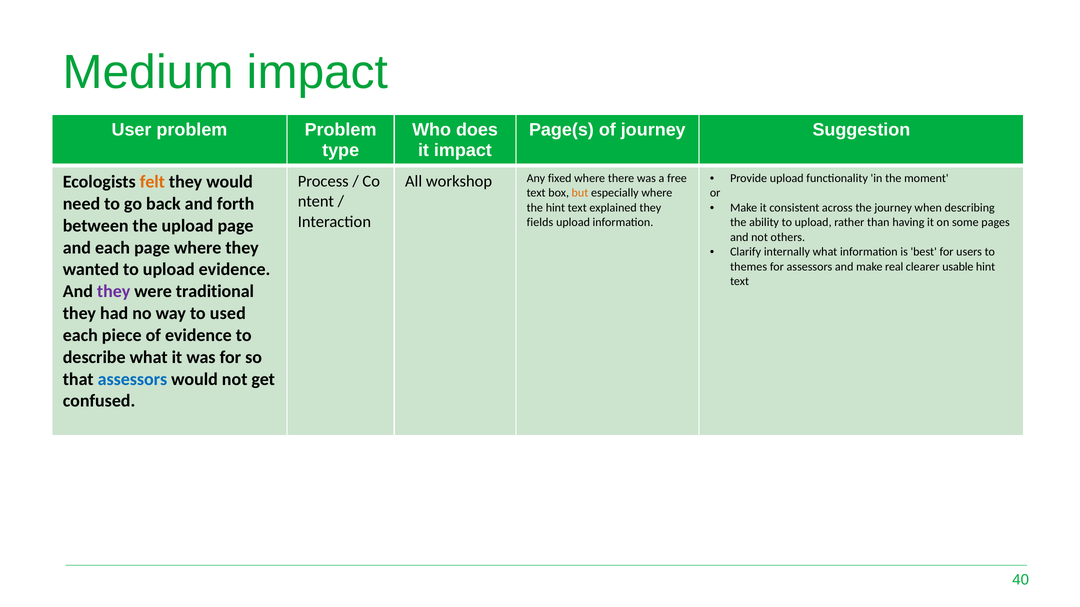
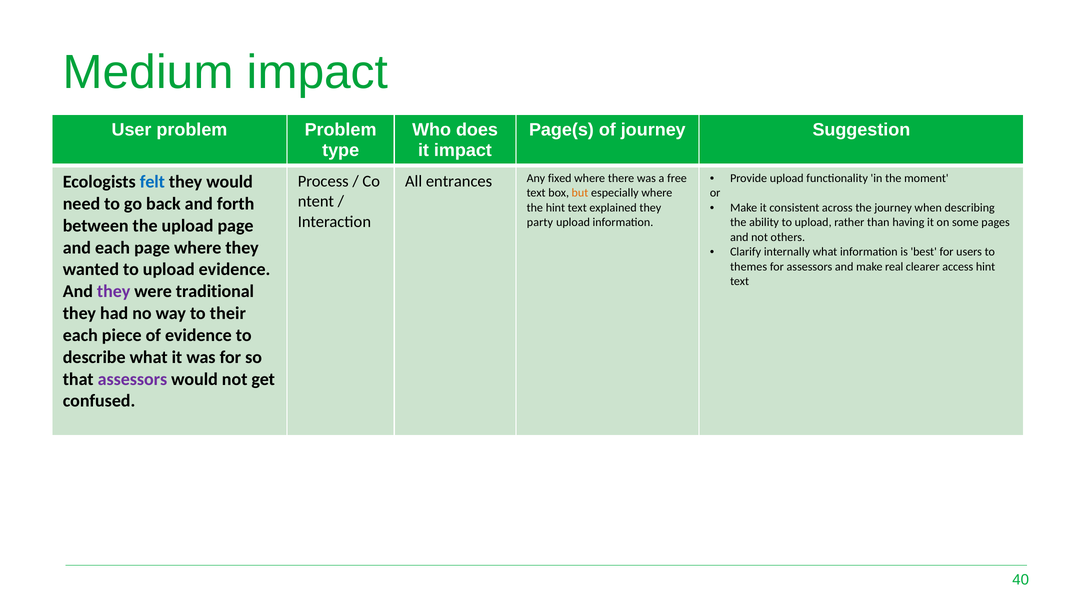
workshop: workshop -> entrances
felt colour: orange -> blue
fields: fields -> party
usable: usable -> access
used: used -> their
assessors at (132, 379) colour: blue -> purple
